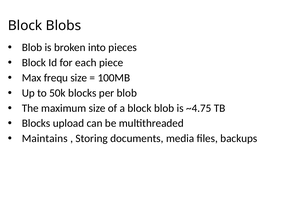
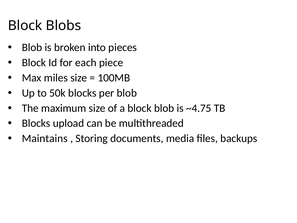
frequ: frequ -> miles
